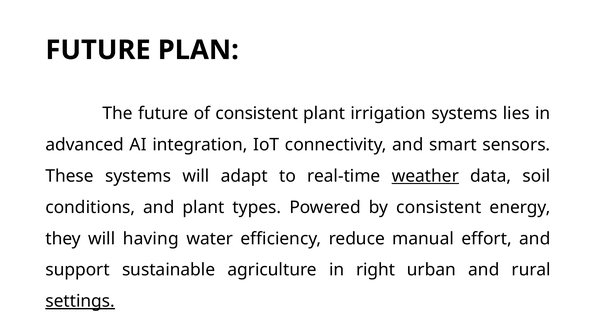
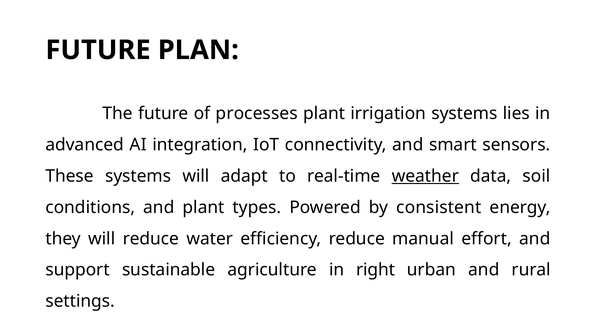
of consistent: consistent -> processes
will having: having -> reduce
settings underline: present -> none
